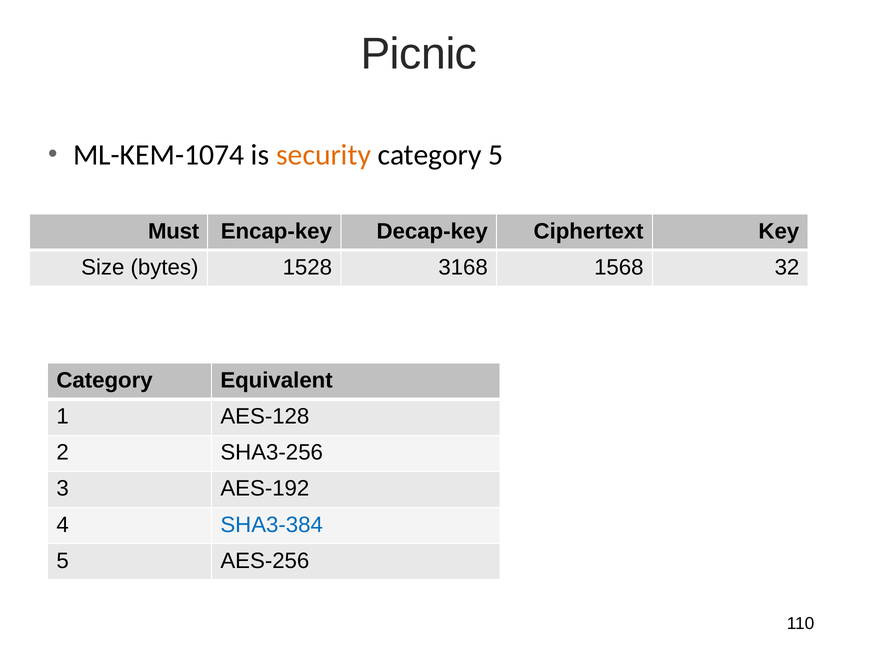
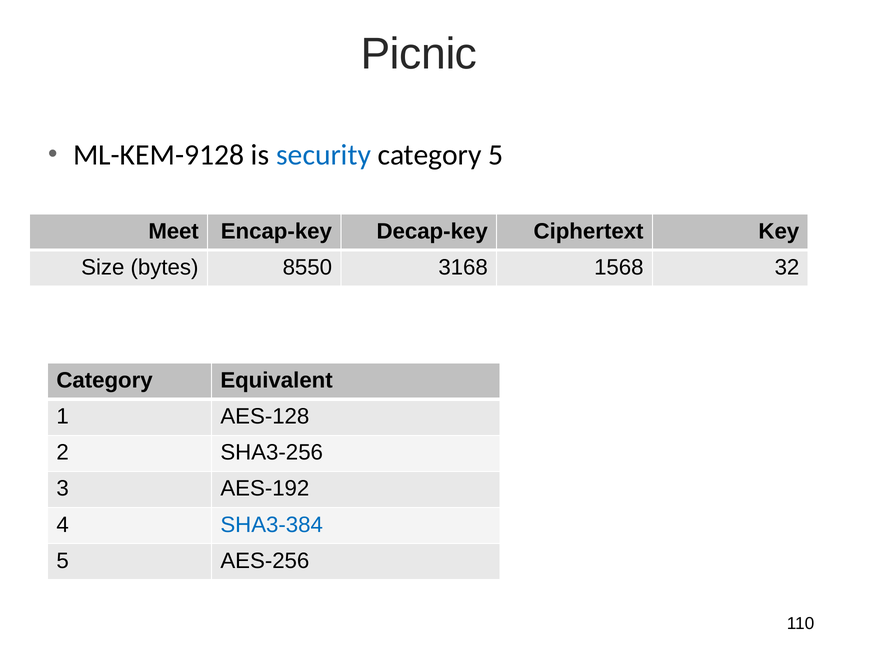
ML-KEM-1074: ML-KEM-1074 -> ML-KEM-9128
security colour: orange -> blue
Must: Must -> Meet
1528: 1528 -> 8550
